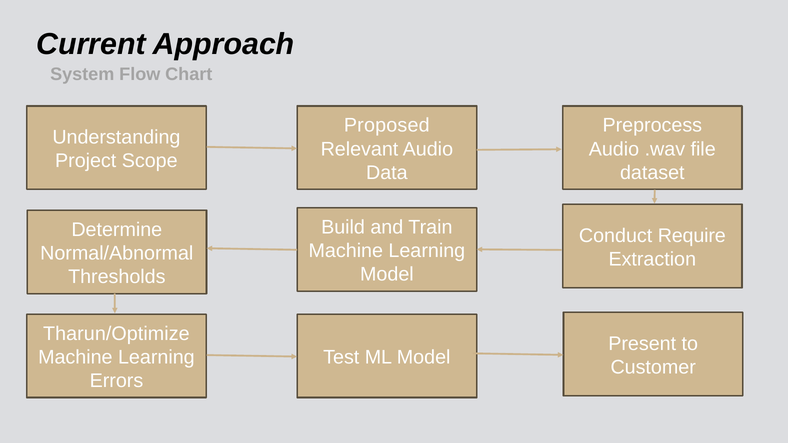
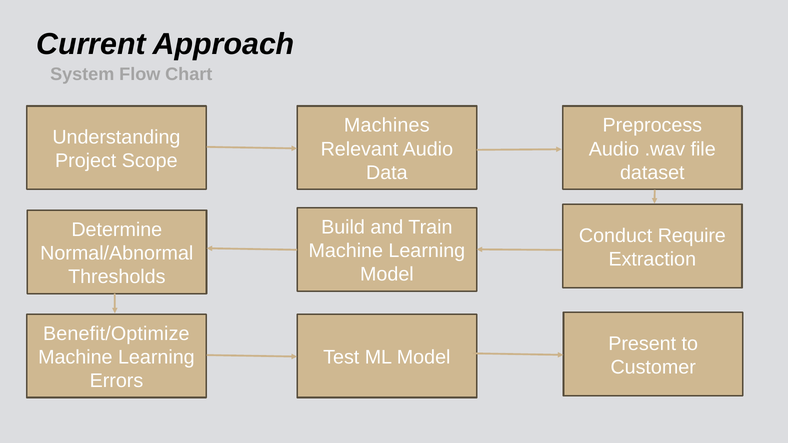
Proposed: Proposed -> Machines
Tharun/Optimize: Tharun/Optimize -> Benefit/Optimize
